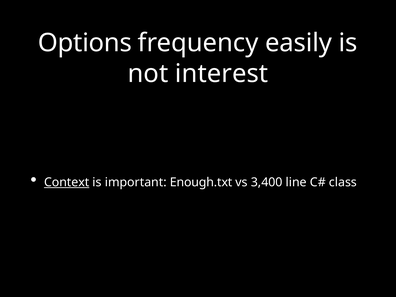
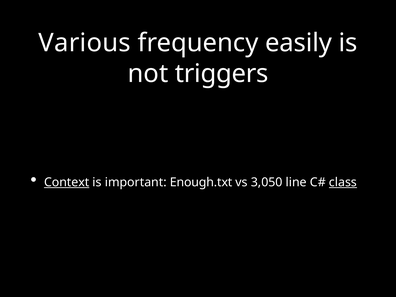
Options: Options -> Various
interest: interest -> triggers
3,400: 3,400 -> 3,050
class underline: none -> present
